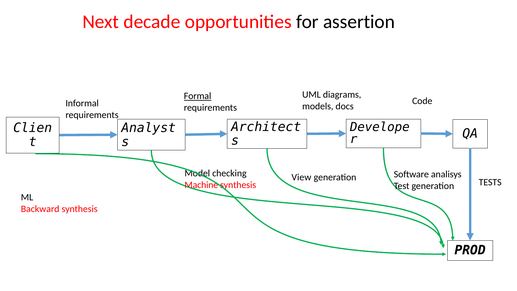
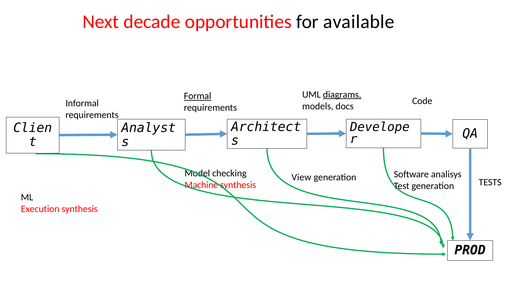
assertion: assertion -> available
diagrams underline: none -> present
Backward: Backward -> Execution
